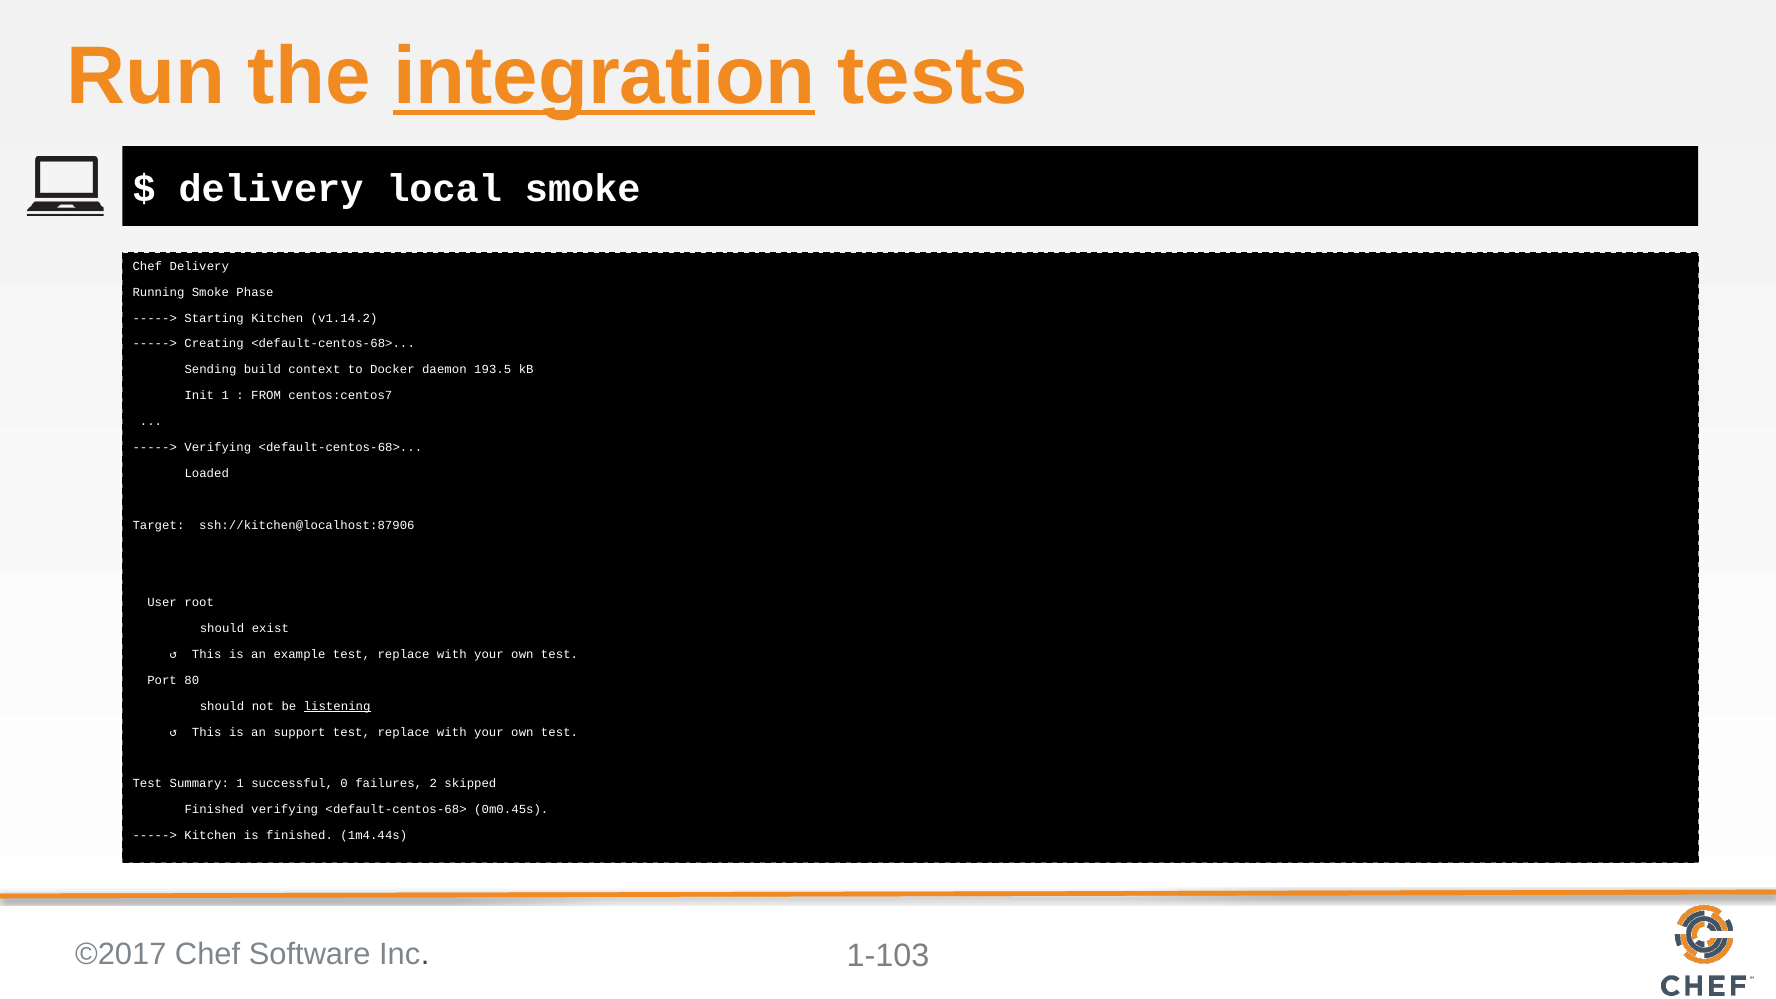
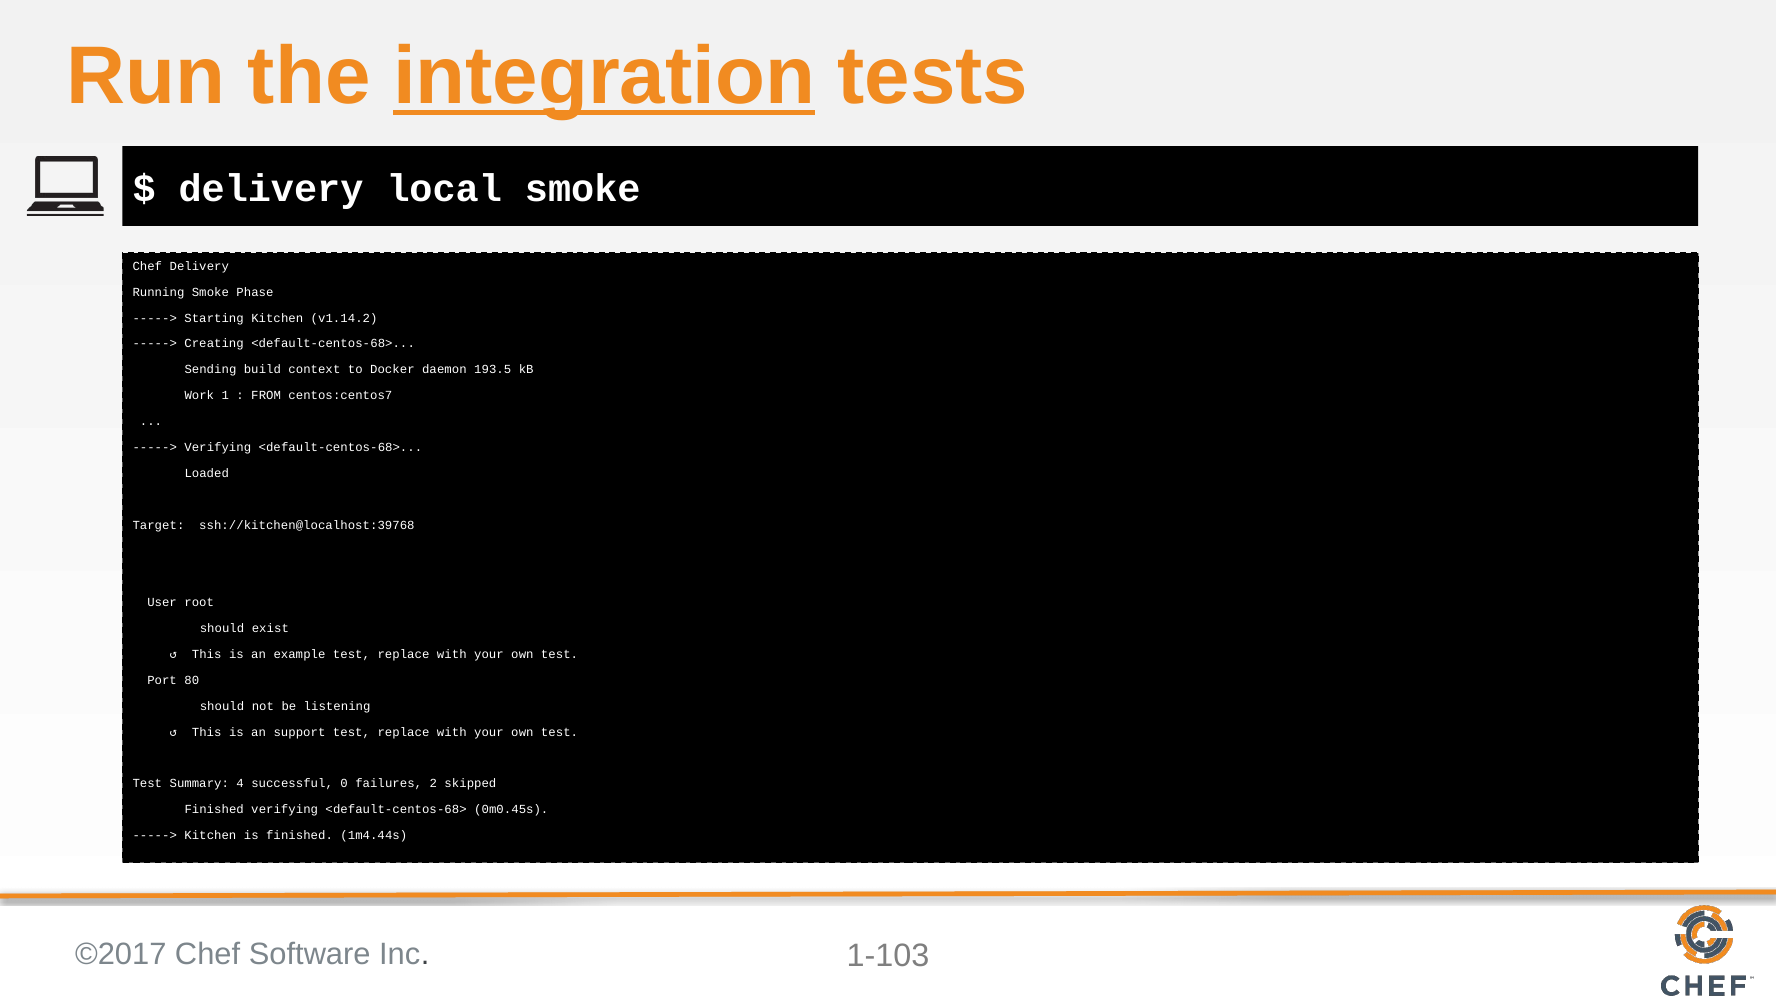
Init: Init -> Work
ssh://kitchen@localhost:87906: ssh://kitchen@localhost:87906 -> ssh://kitchen@localhost:39768
listening underline: present -> none
Summary 1: 1 -> 4
